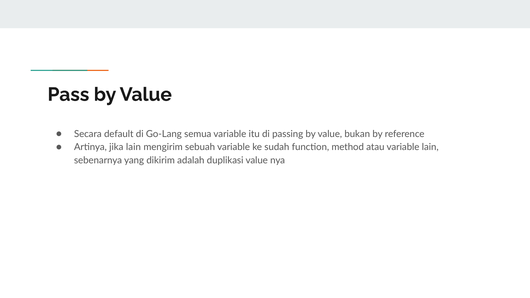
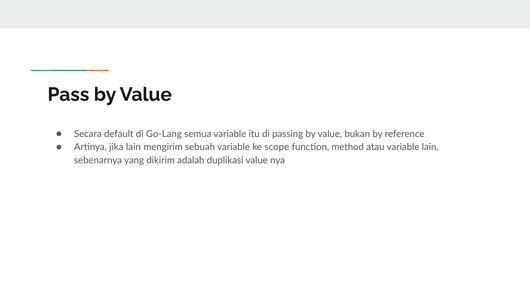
sudah: sudah -> scope
